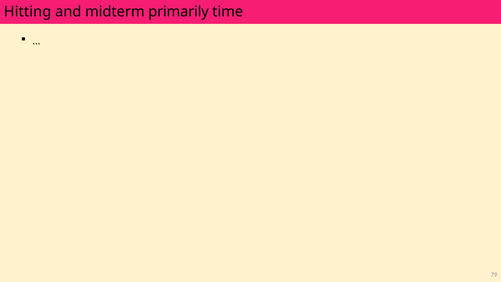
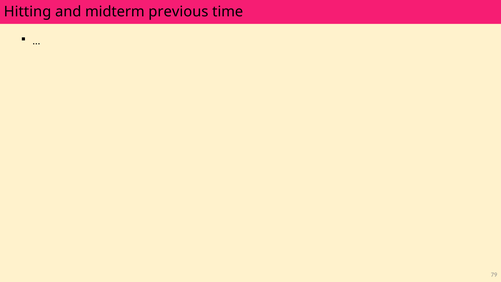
primarily: primarily -> previous
